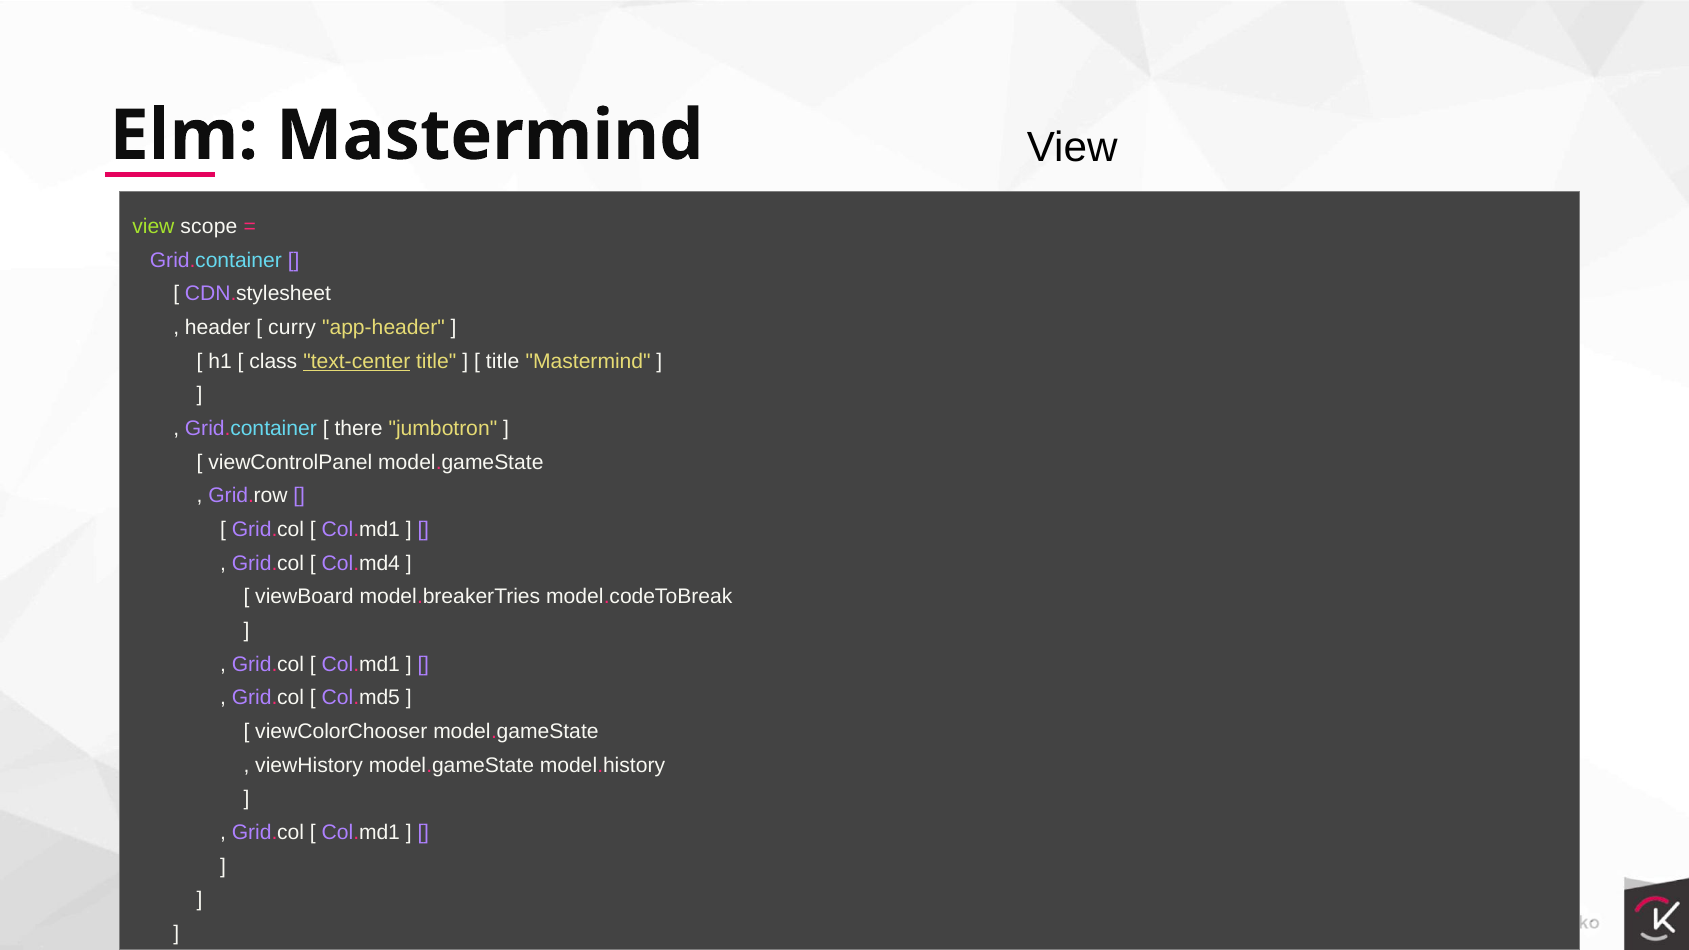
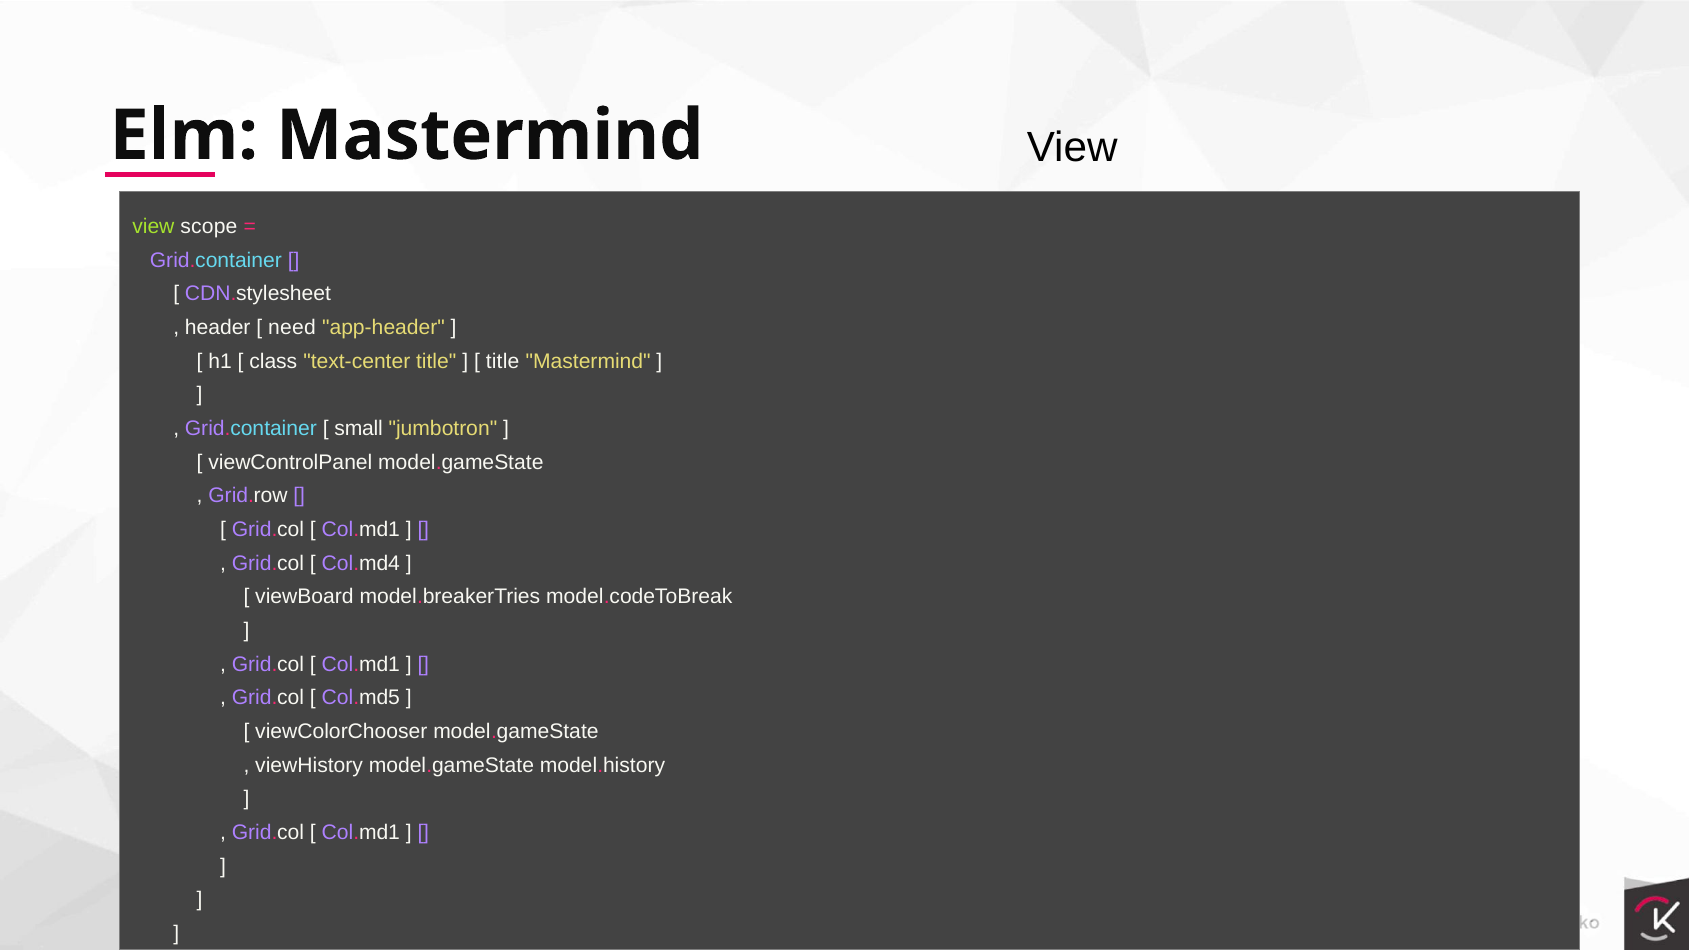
curry: curry -> need
text-center underline: present -> none
there: there -> small
